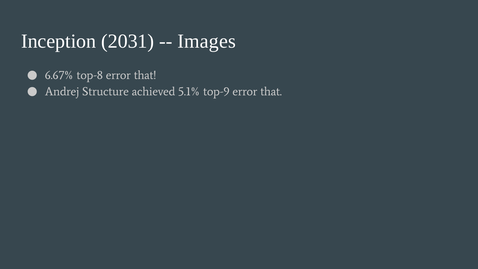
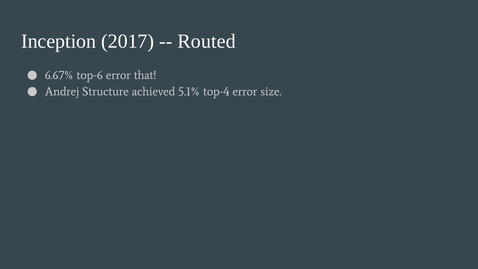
2031: 2031 -> 2017
Images: Images -> Routed
top-8: top-8 -> top-6
top-9: top-9 -> top-4
that at (271, 92): that -> size
